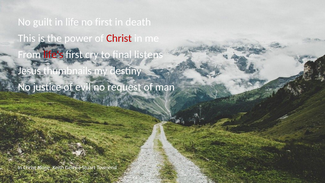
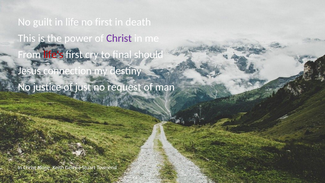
Christ at (119, 38) colour: red -> purple
listens: listens -> should
thumbnails: thumbnails -> connection
evil: evil -> just
